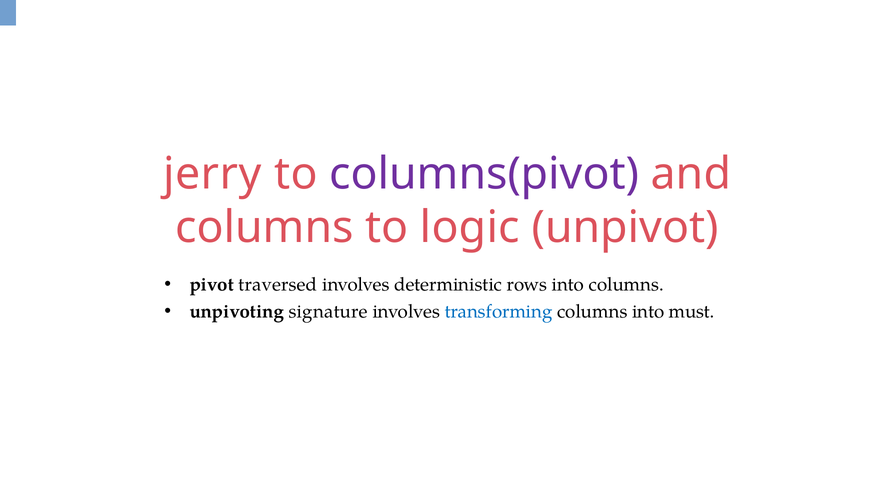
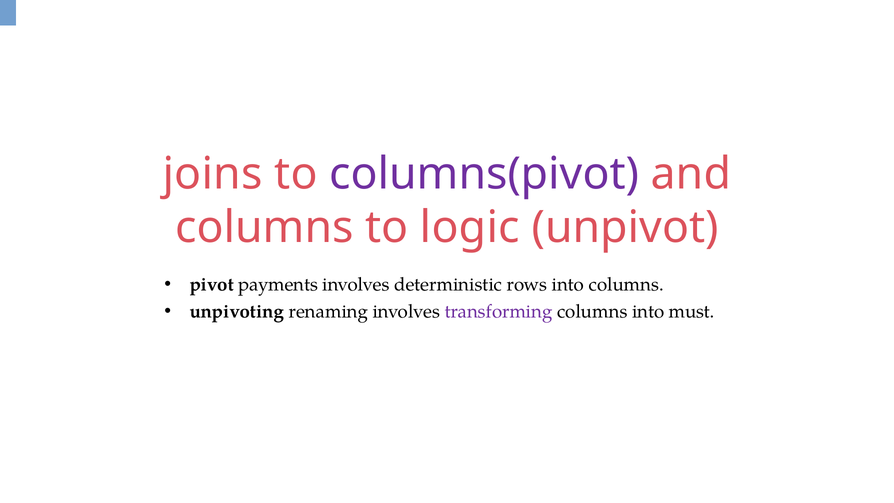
jerry: jerry -> joins
traversed: traversed -> payments
signature: signature -> renaming
transforming colour: blue -> purple
